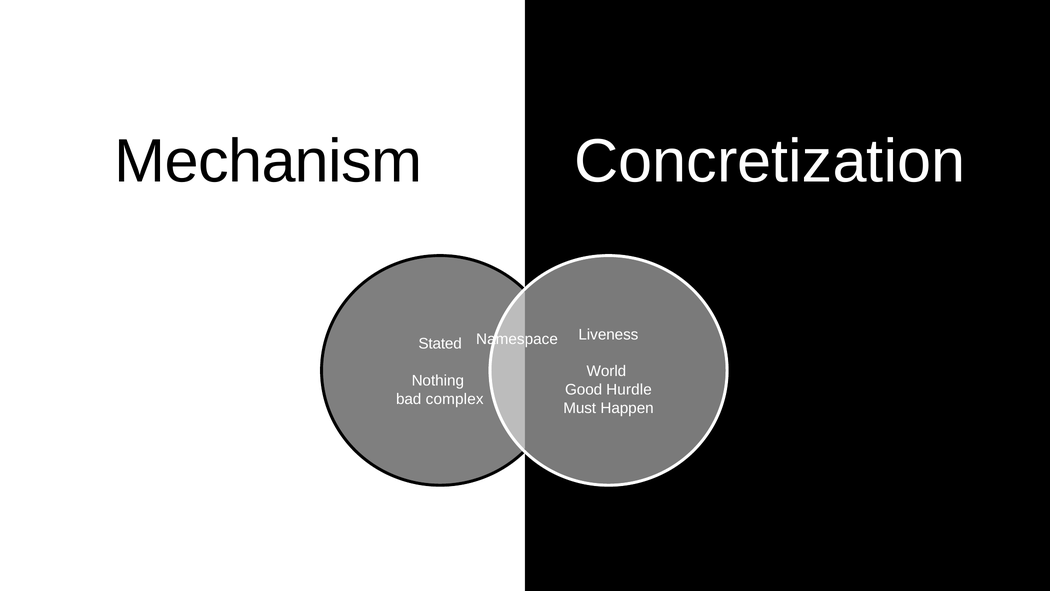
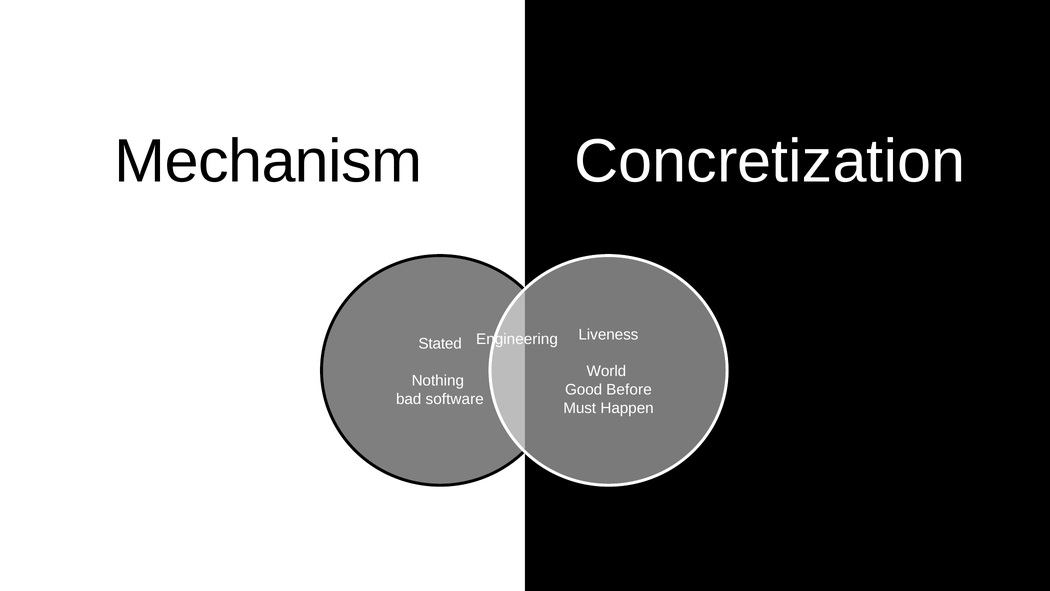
Namespace: Namespace -> Engineering
Hurdle: Hurdle -> Before
complex: complex -> software
